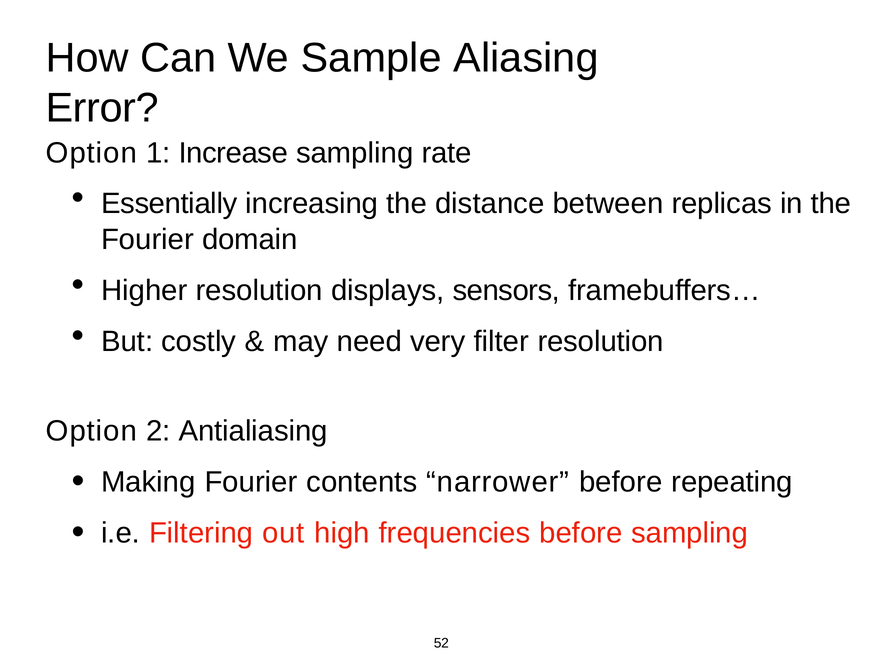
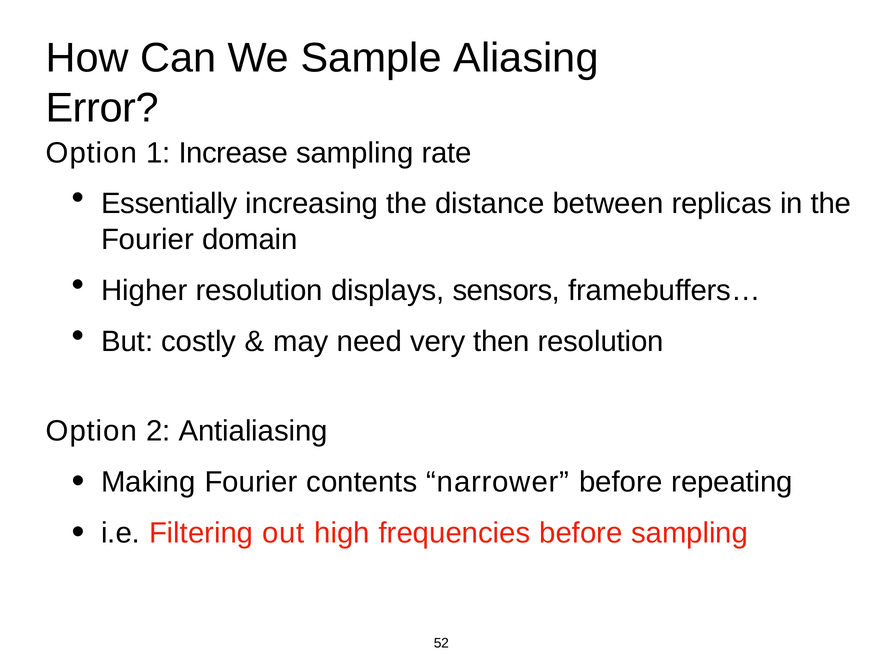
filter: filter -> then
